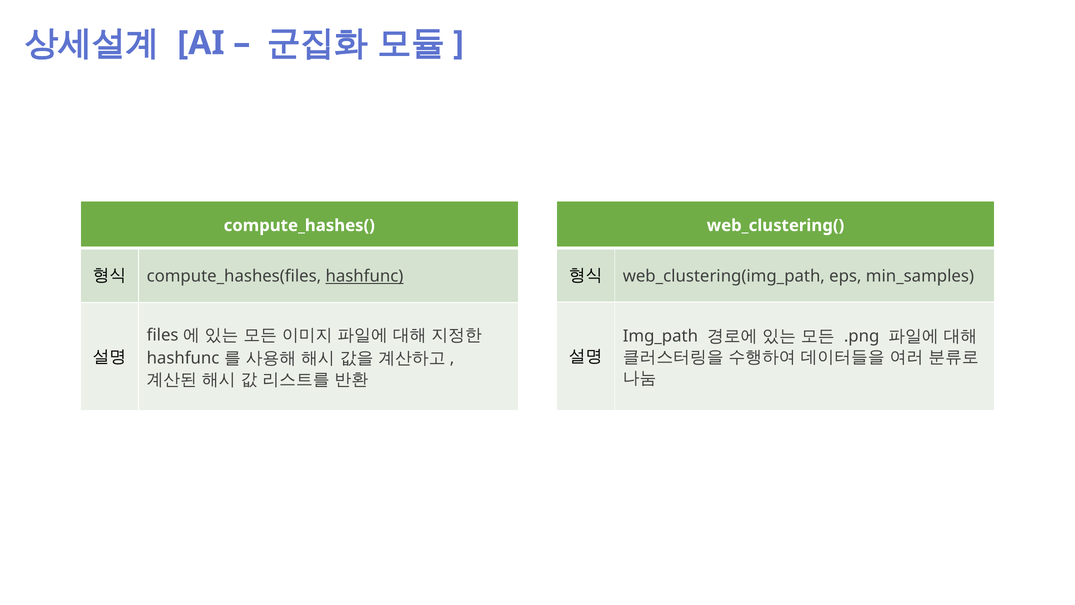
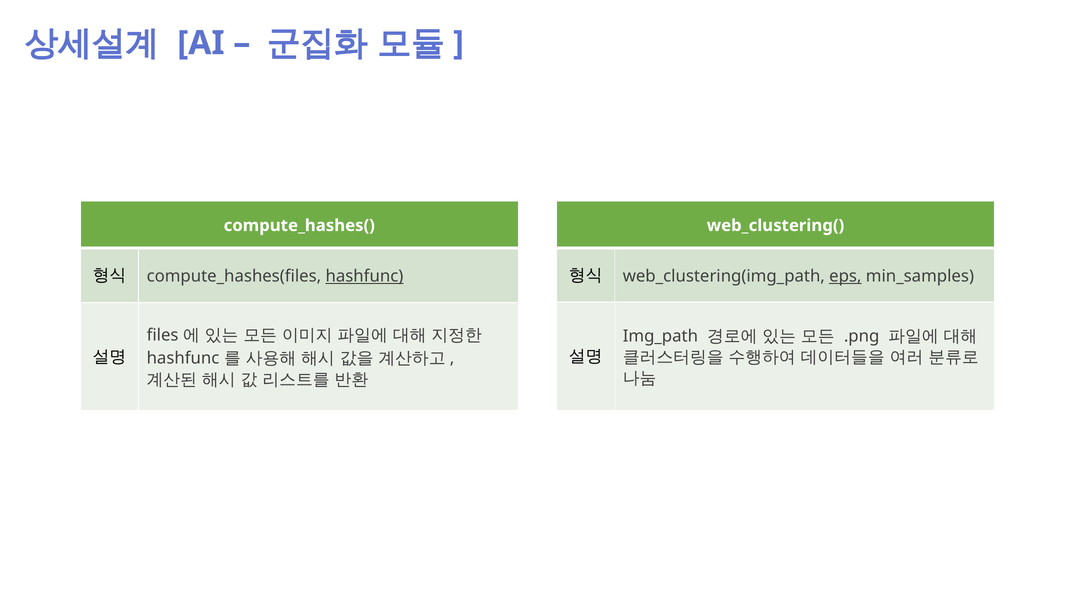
eps underline: none -> present
